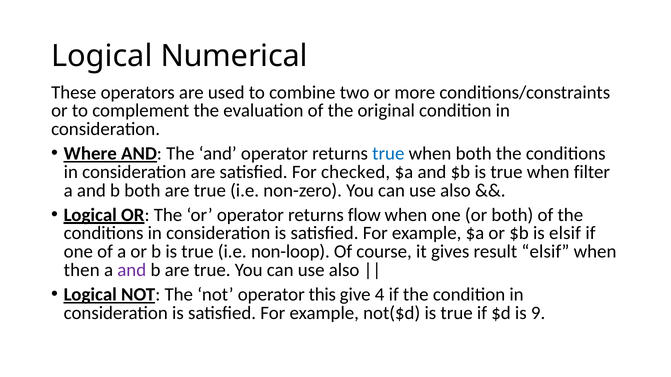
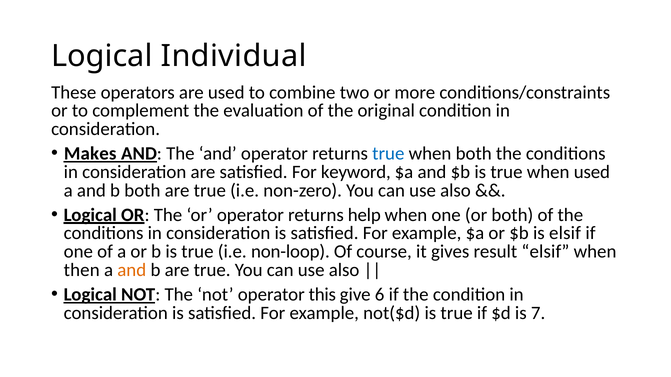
Numerical: Numerical -> Individual
Where: Where -> Makes
checked: checked -> keyword
when filter: filter -> used
flow: flow -> help
and at (132, 270) colour: purple -> orange
4: 4 -> 6
9: 9 -> 7
